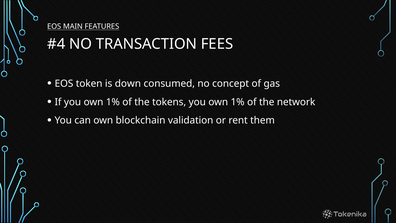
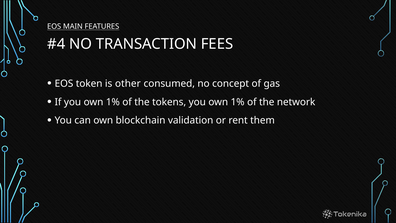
down: down -> other
